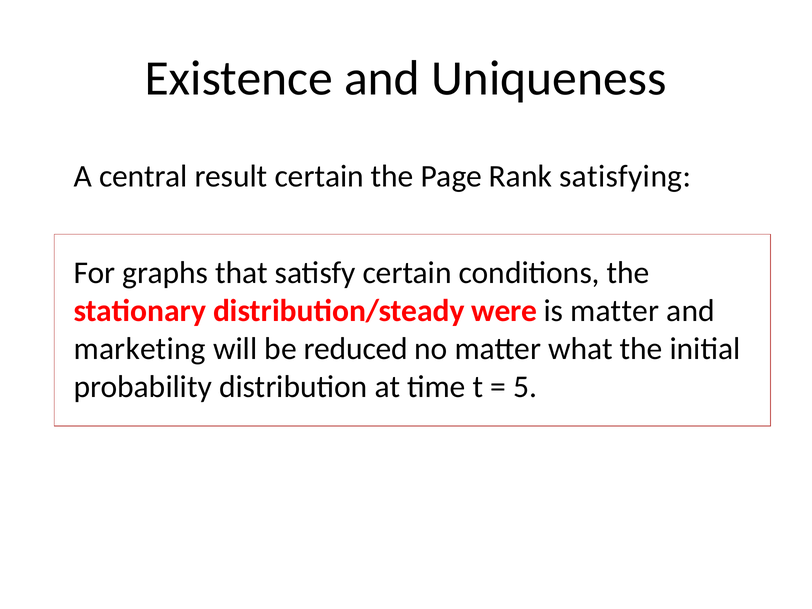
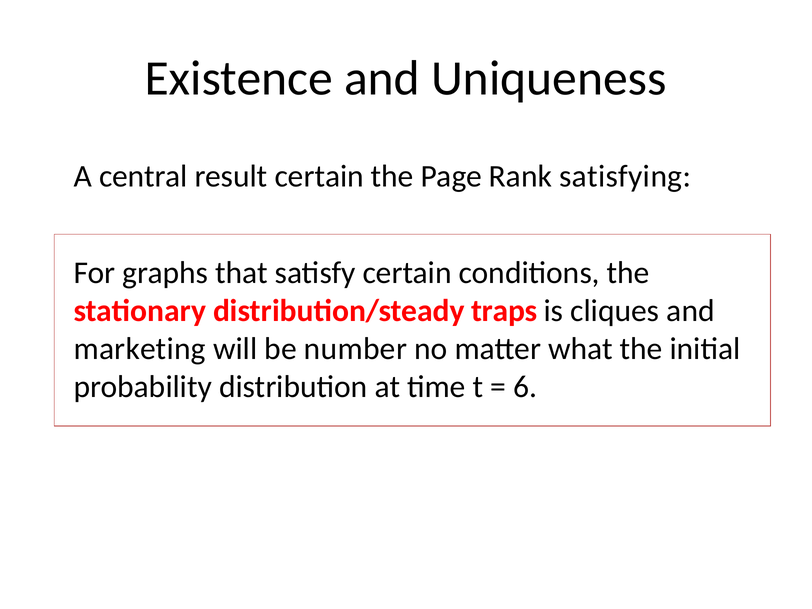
were: were -> traps
is matter: matter -> cliques
reduced: reduced -> number
5: 5 -> 6
